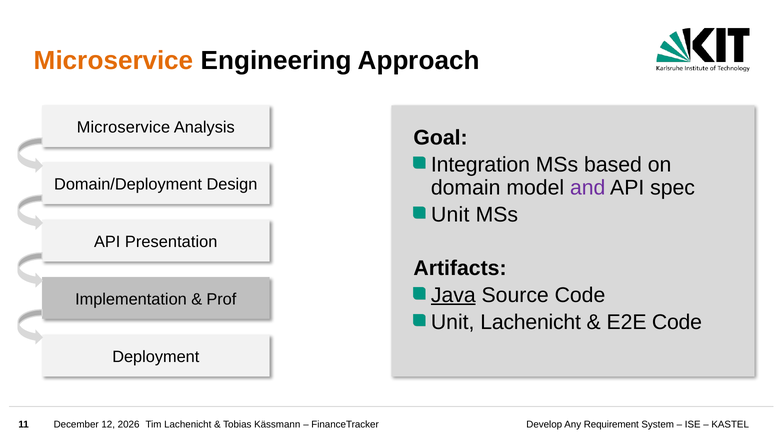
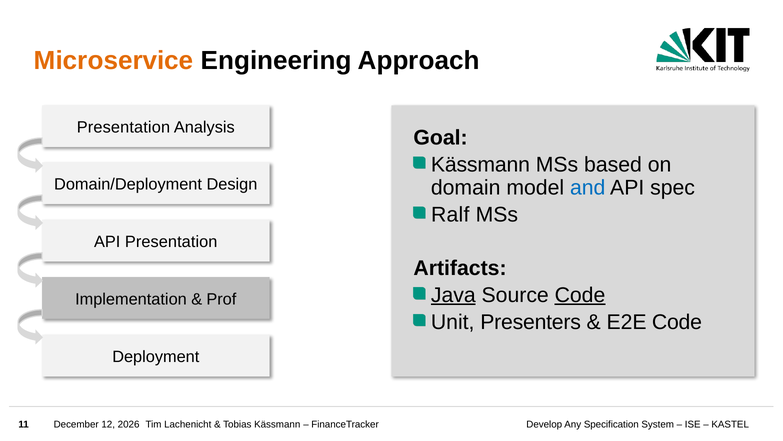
Microservice at (123, 127): Microservice -> Presentation
Integration at (480, 164): Integration -> Kässmann
and colour: purple -> blue
Unit at (450, 214): Unit -> Ralf
Code at (580, 295) underline: none -> present
Unit Lachenicht: Lachenicht -> Presenters
Requirement: Requirement -> Specification
